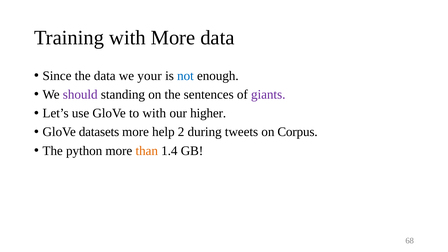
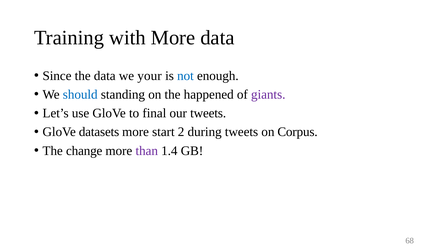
should colour: purple -> blue
sentences: sentences -> happened
to with: with -> final
our higher: higher -> tweets
help: help -> start
python: python -> change
than colour: orange -> purple
